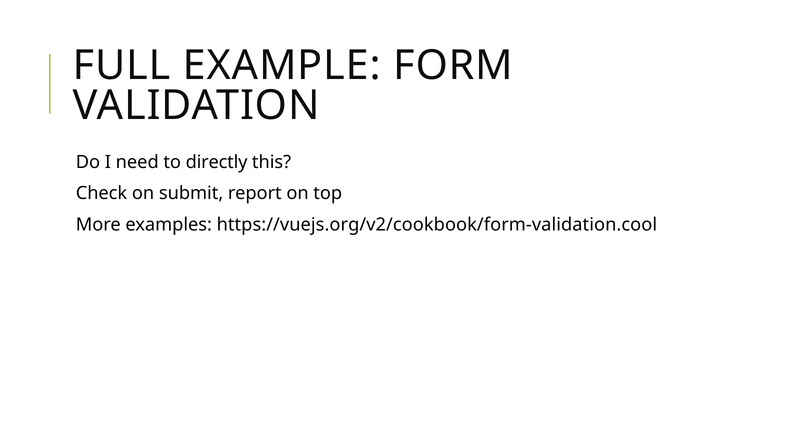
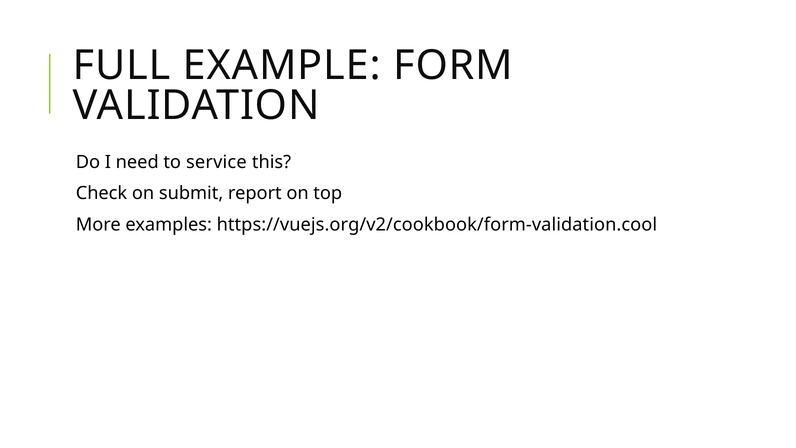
directly: directly -> service
